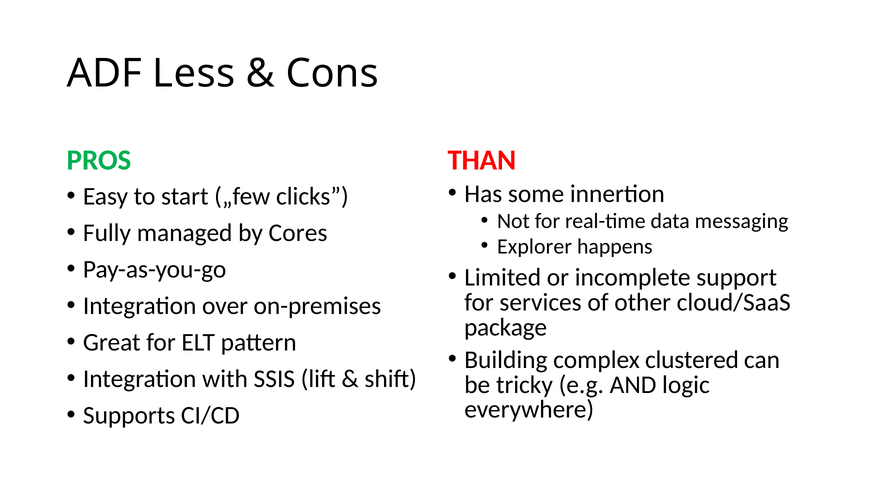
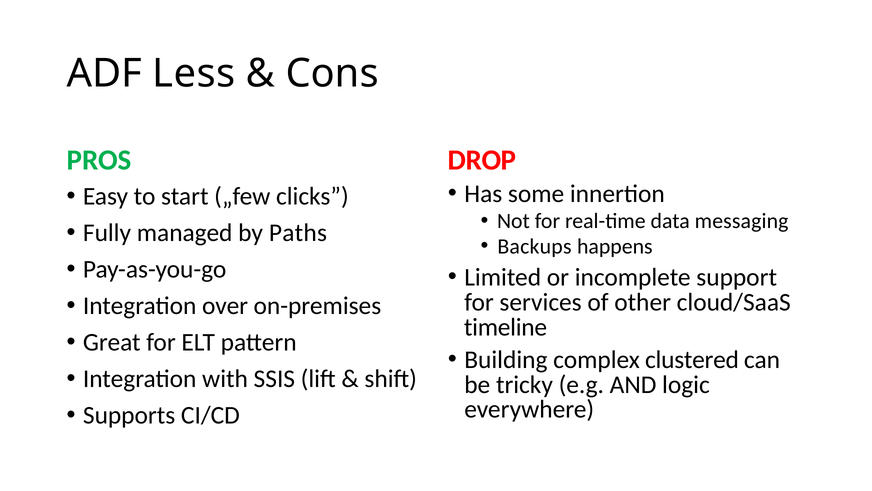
THAN: THAN -> DROP
Cores: Cores -> Paths
Explorer: Explorer -> Backups
package: package -> timeline
